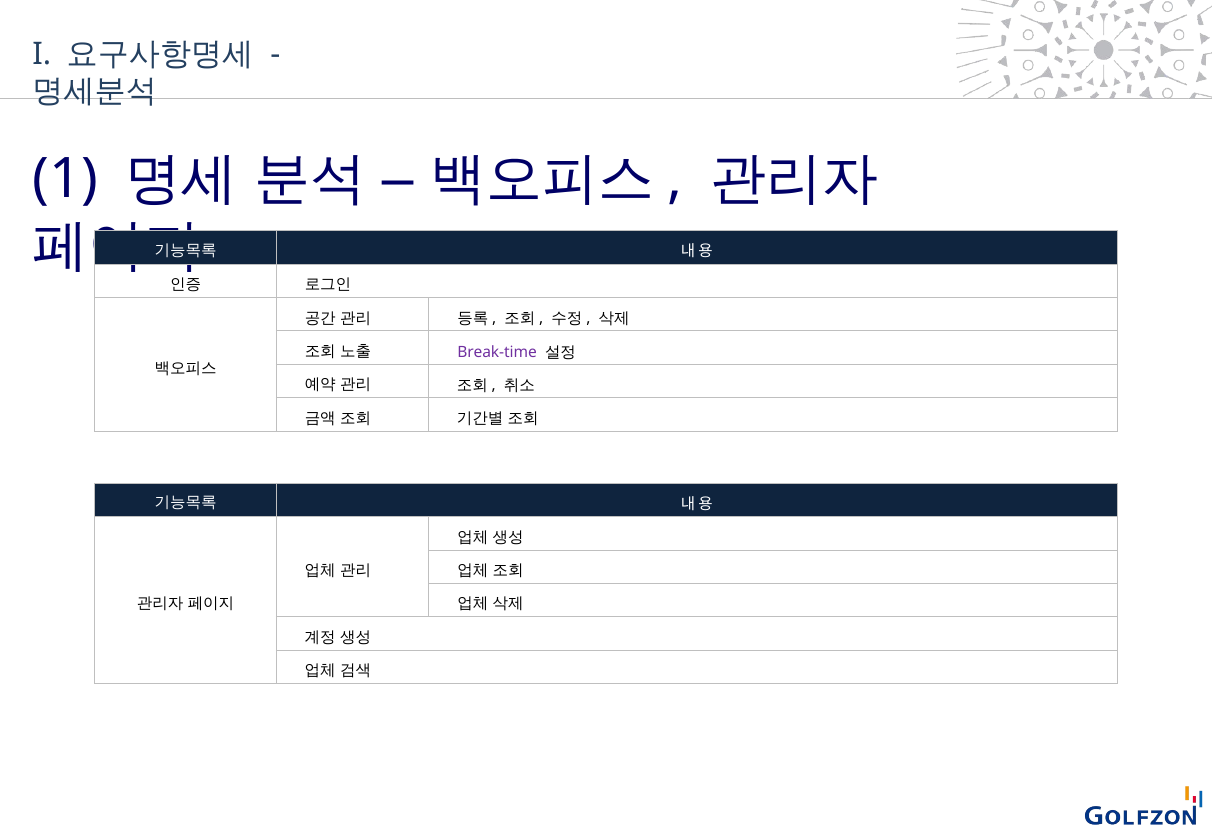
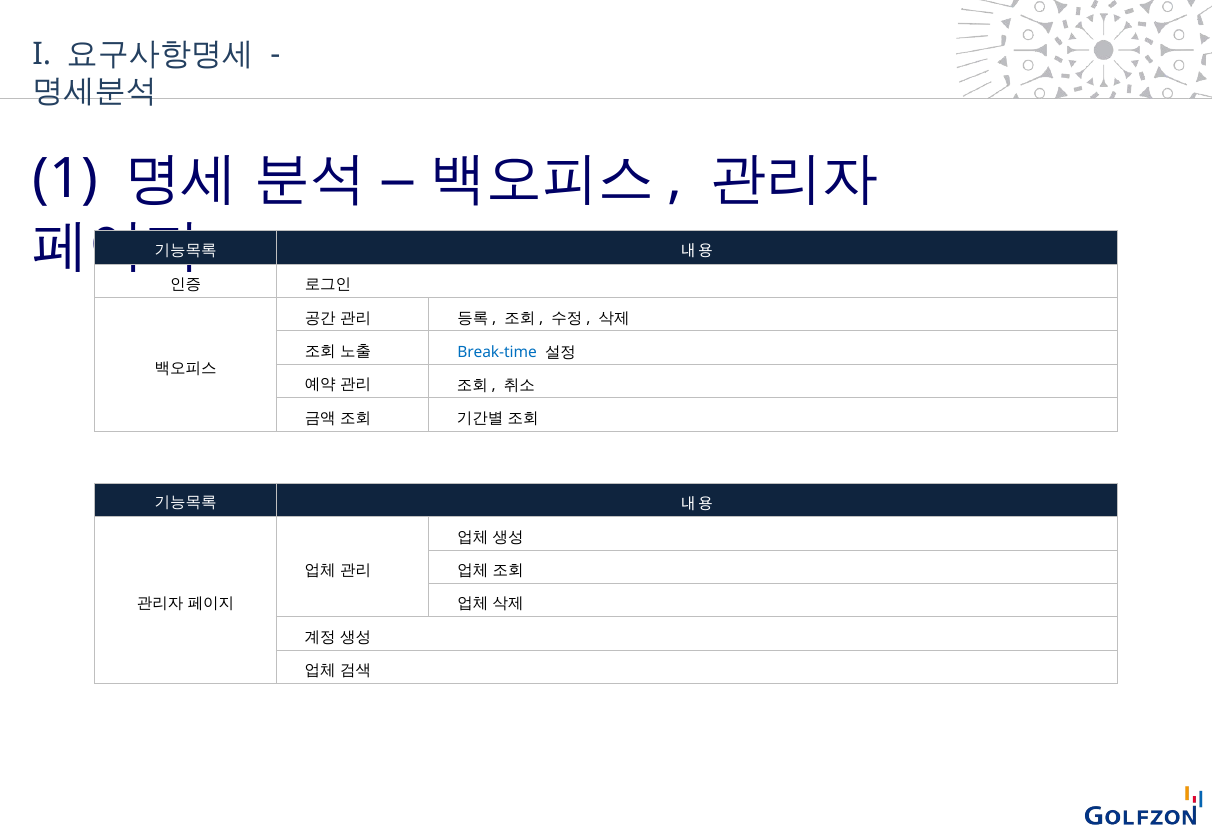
Break-time colour: purple -> blue
